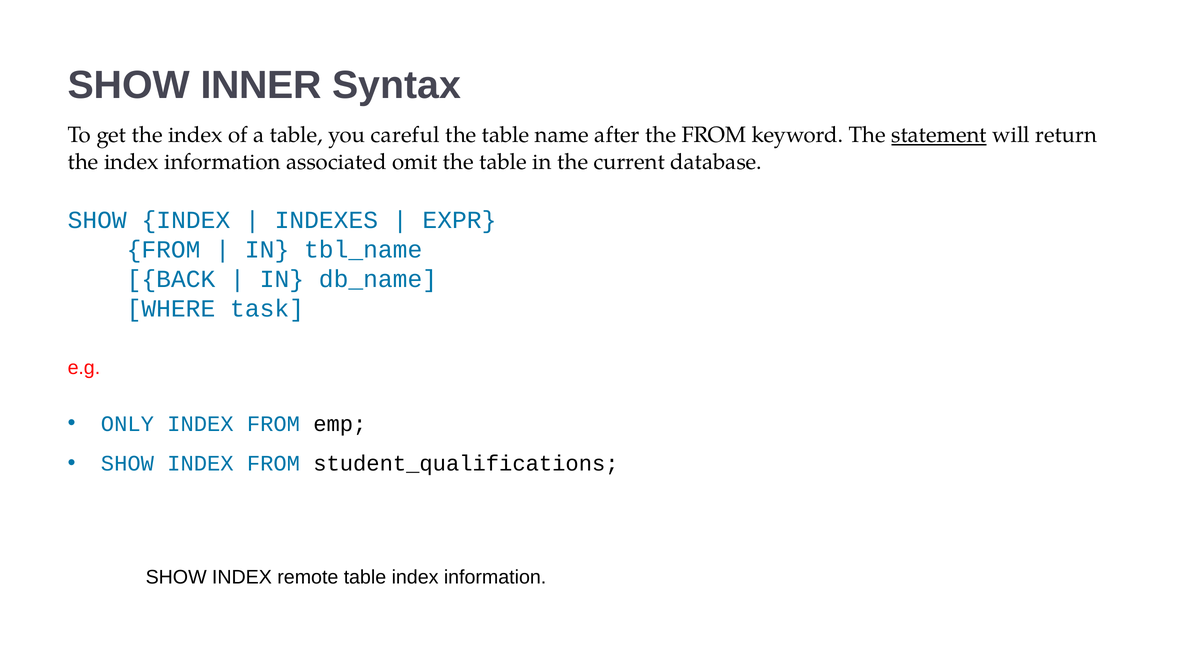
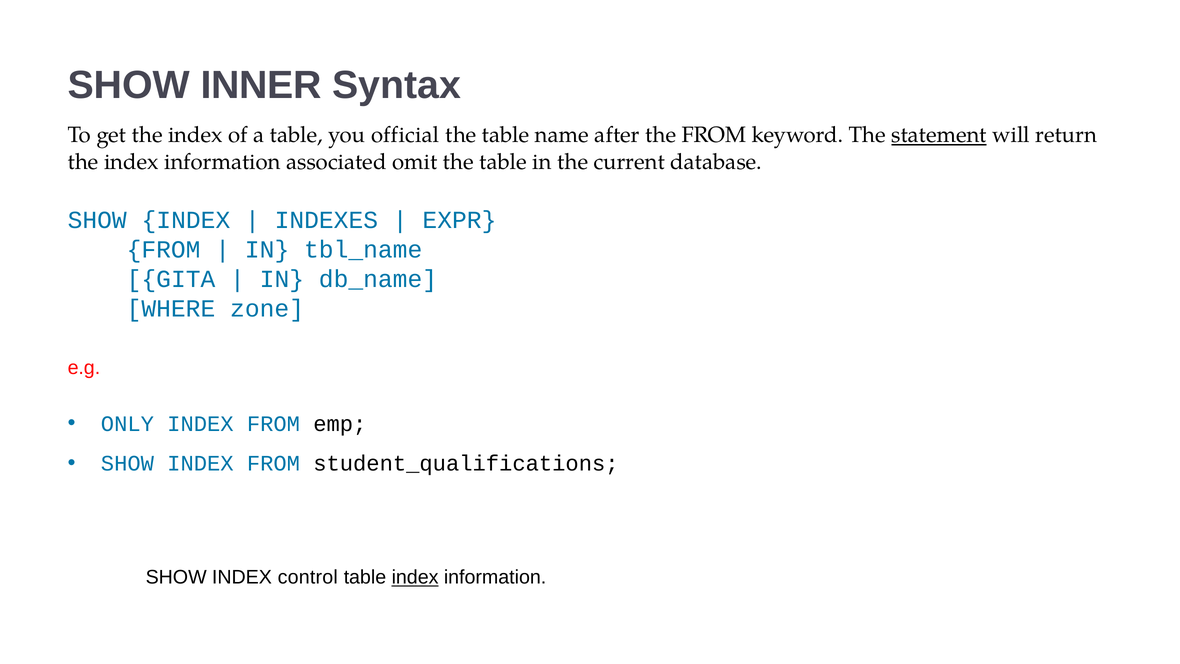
careful: careful -> official
BACK: BACK -> GITA
task: task -> zone
remote: remote -> control
index at (415, 577) underline: none -> present
